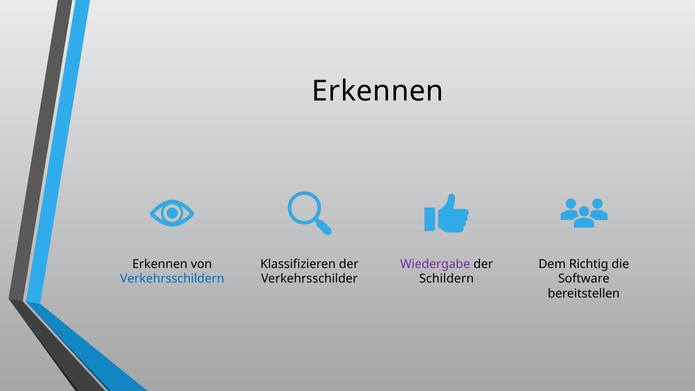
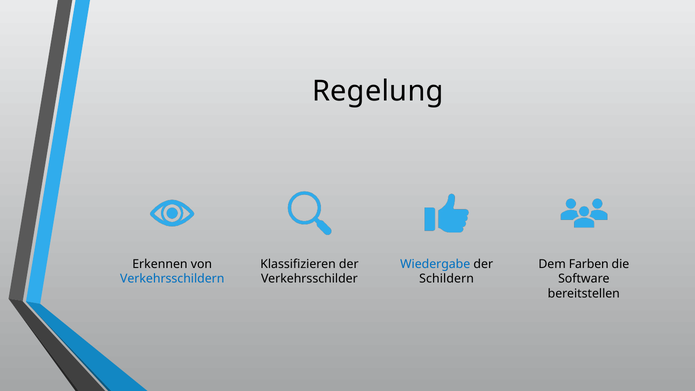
Erkennen at (378, 91): Erkennen -> Regelung
Wiedergabe colour: purple -> blue
Richtig: Richtig -> Farben
